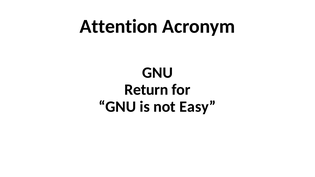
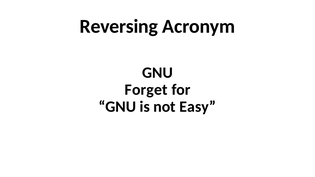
Attention: Attention -> Reversing
Return: Return -> Forget
